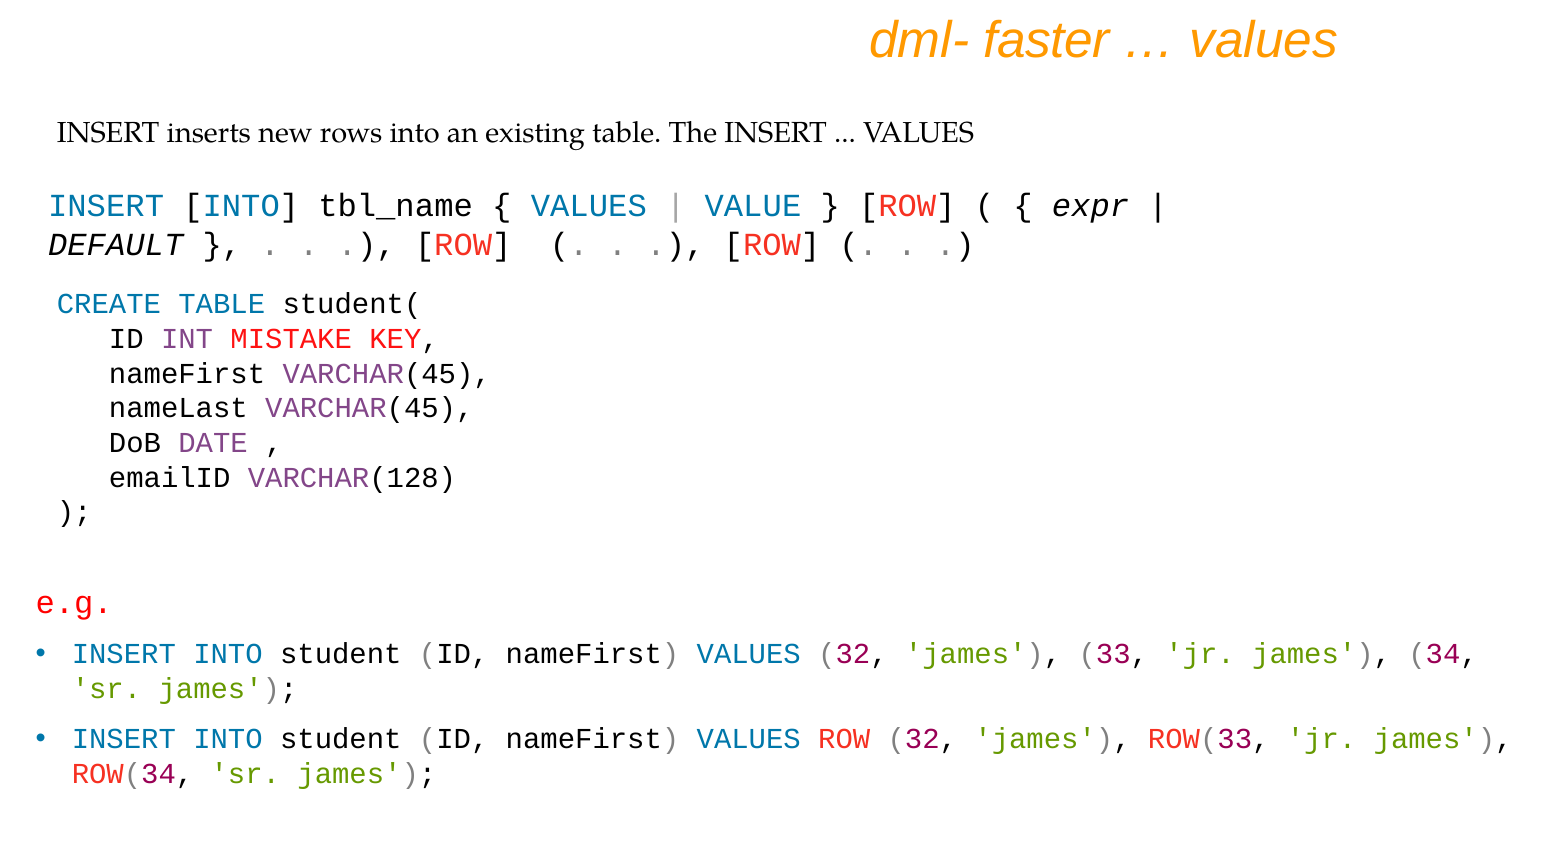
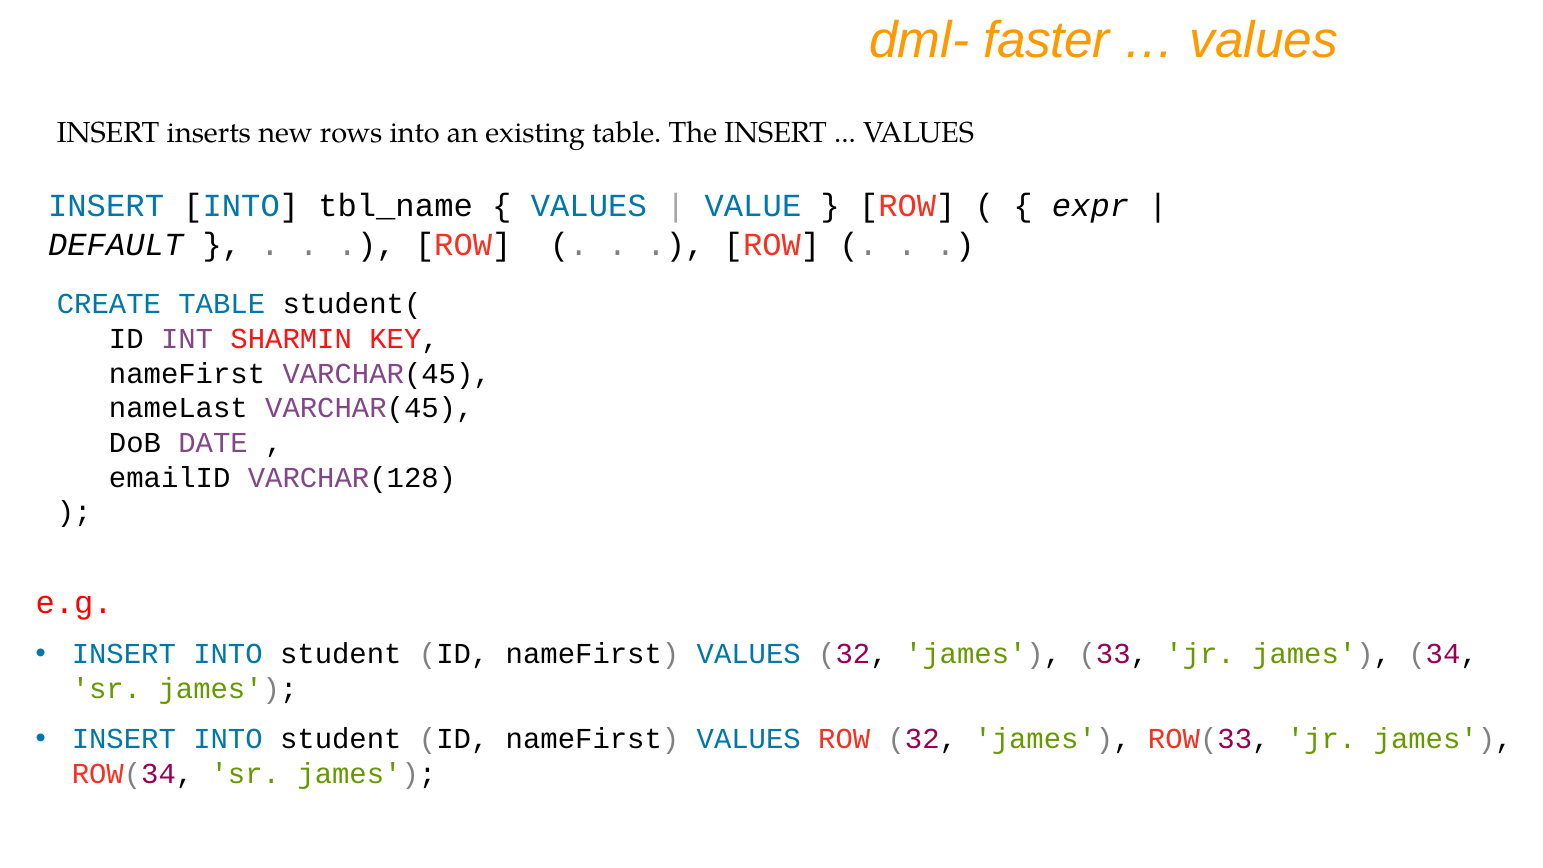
MISTAKE: MISTAKE -> SHARMIN
